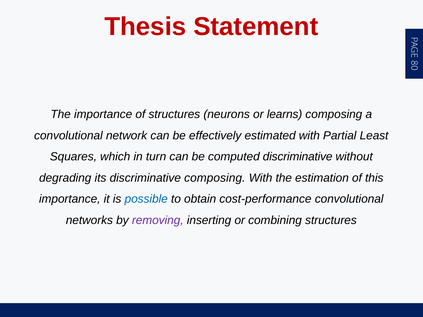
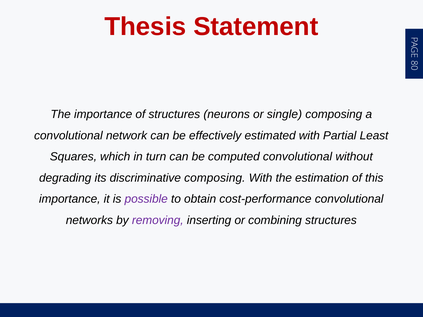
learns: learns -> single
computed discriminative: discriminative -> convolutional
possible colour: blue -> purple
